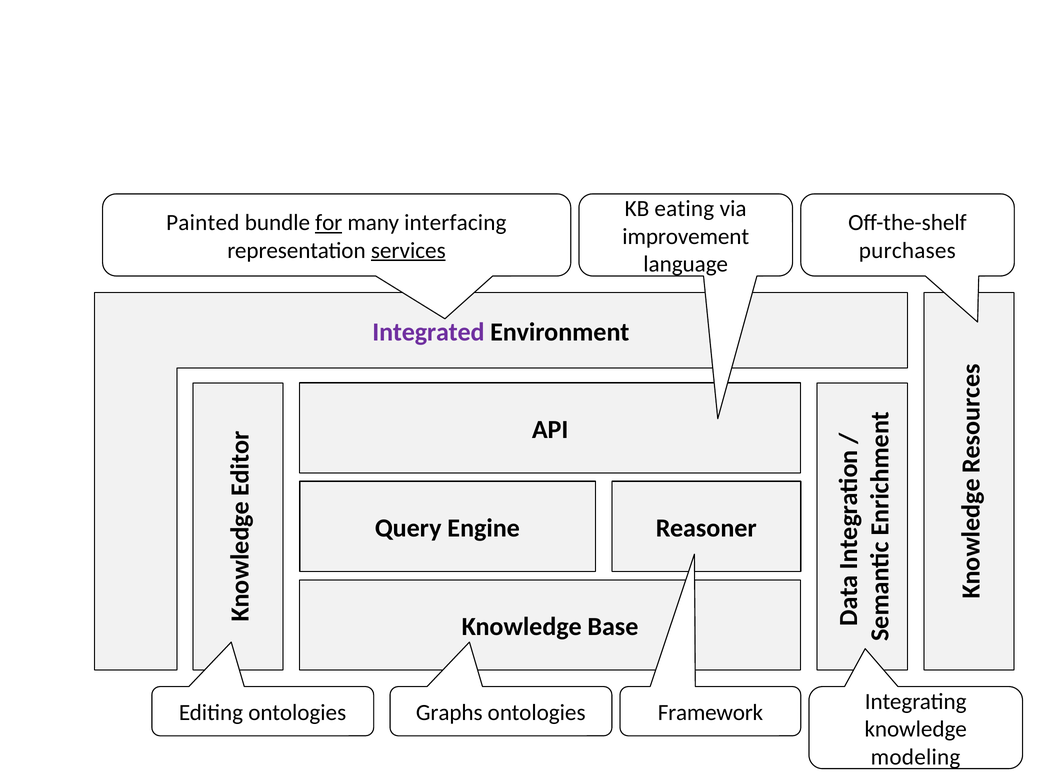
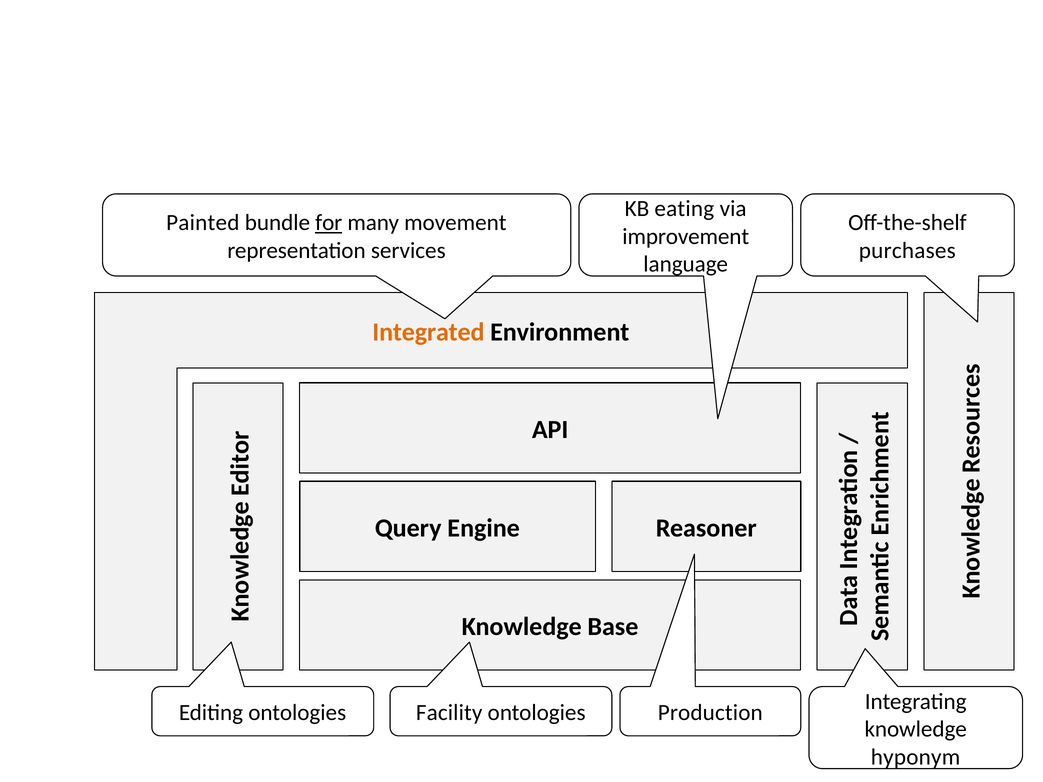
interfacing: interfacing -> movement
services underline: present -> none
Integrated colour: purple -> orange
Graphs: Graphs -> Facility
Framework: Framework -> Production
modeling: modeling -> hyponym
